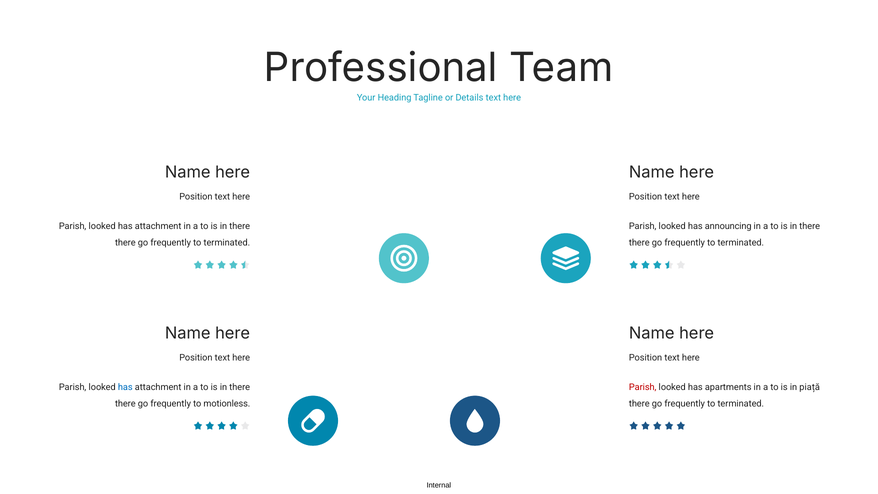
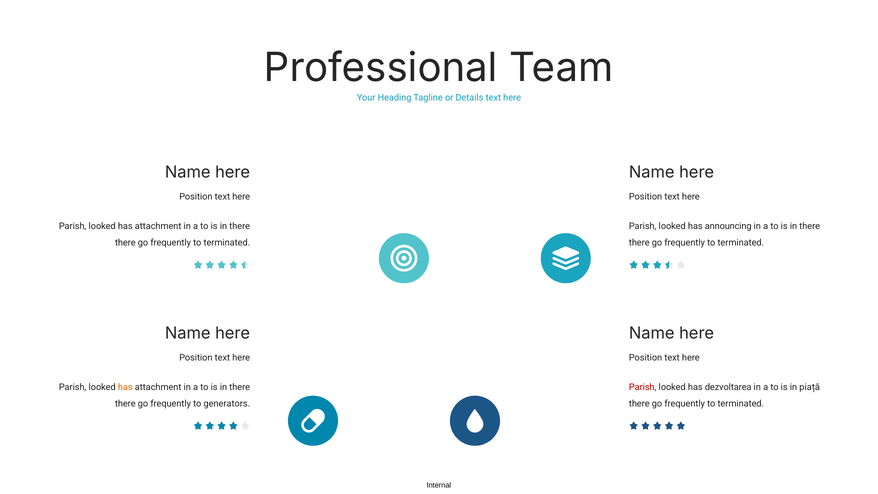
has at (125, 387) colour: blue -> orange
apartments: apartments -> dezvoltarea
motionless: motionless -> generators
